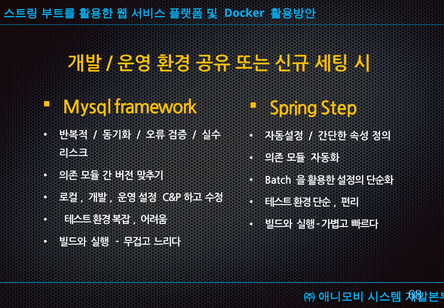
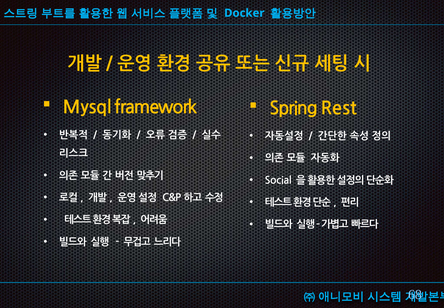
Step: Step -> Rest
Batch: Batch -> Social
